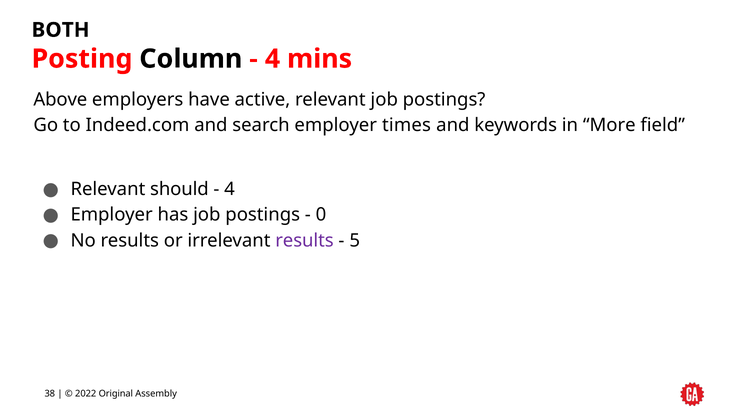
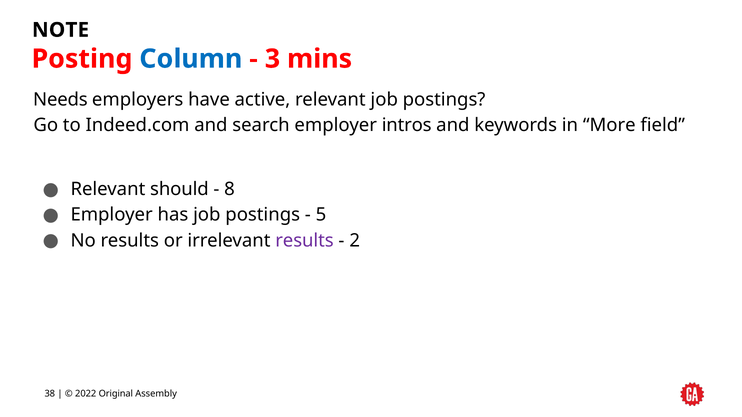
BOTH: BOTH -> NOTE
Column colour: black -> blue
4 at (272, 59): 4 -> 3
Above: Above -> Needs
times: times -> intros
4 at (229, 189): 4 -> 8
0: 0 -> 5
5: 5 -> 2
